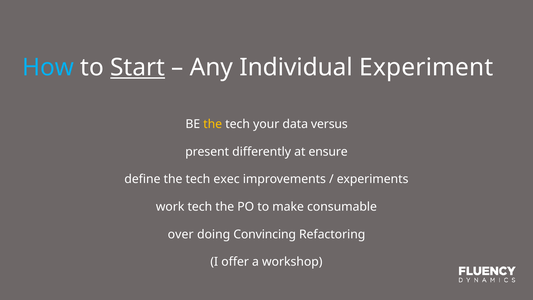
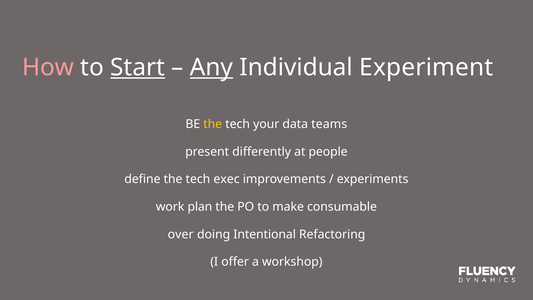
How colour: light blue -> pink
Any underline: none -> present
versus: versus -> teams
ensure: ensure -> people
work tech: tech -> plan
Convincing: Convincing -> Intentional
